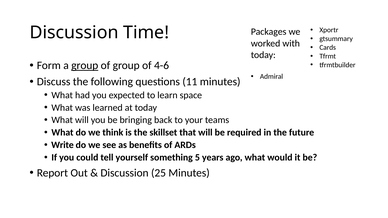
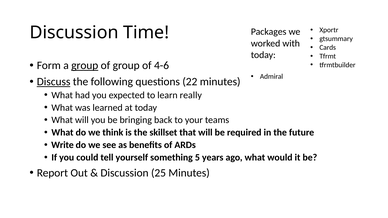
Discuss underline: none -> present
11: 11 -> 22
space: space -> really
